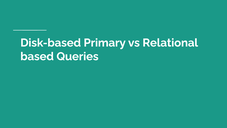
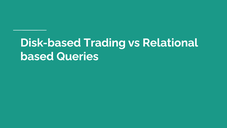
Primary: Primary -> Trading
